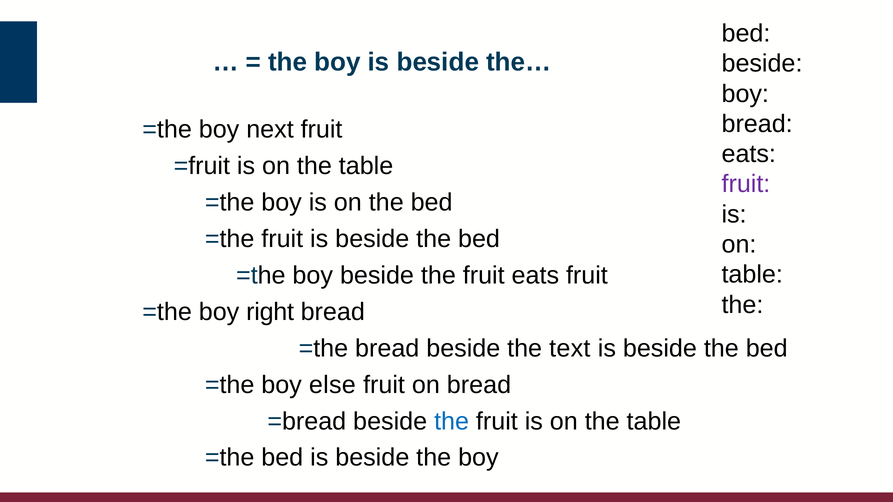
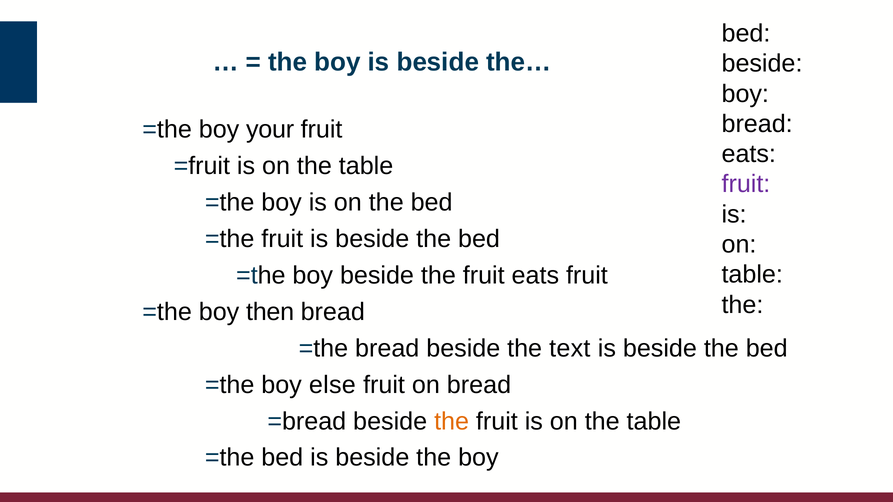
next: next -> your
right: right -> then
the at (452, 422) colour: blue -> orange
